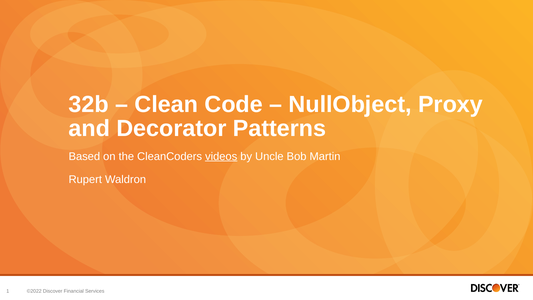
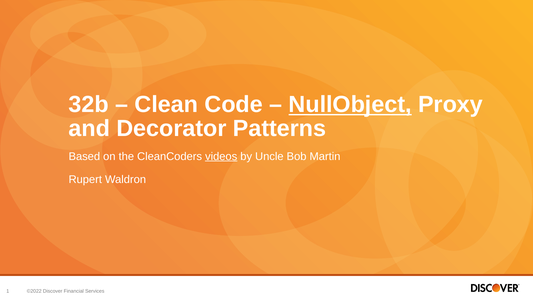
NullObject underline: none -> present
